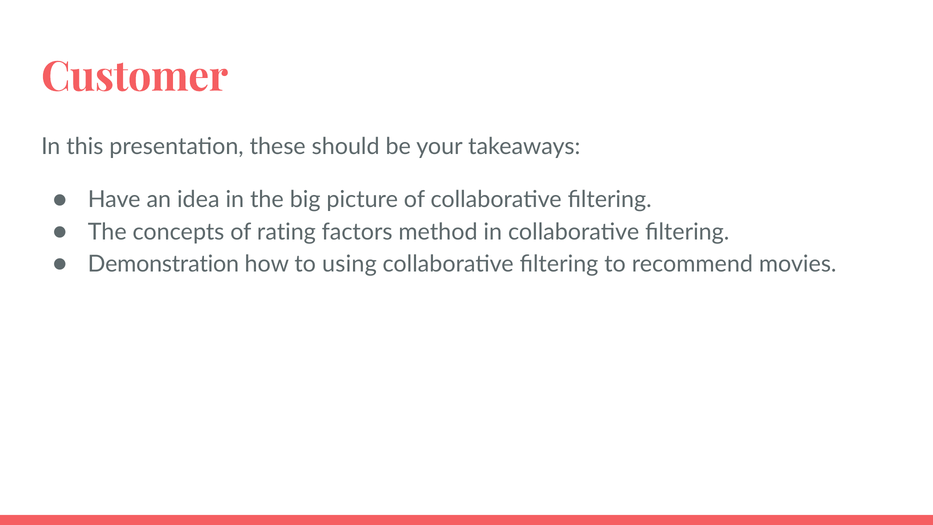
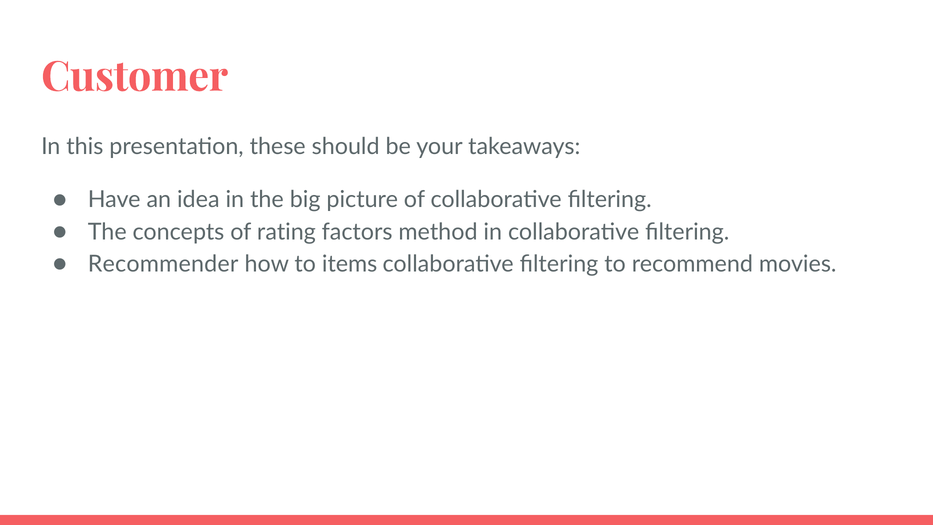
Demonstration: Demonstration -> Recommender
using: using -> items
